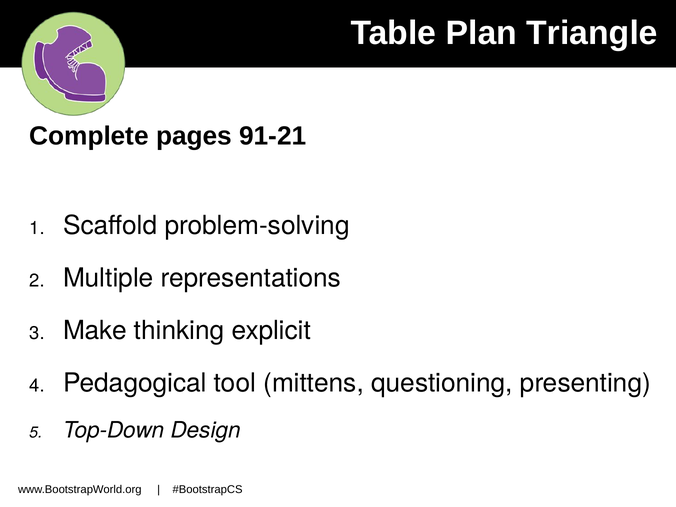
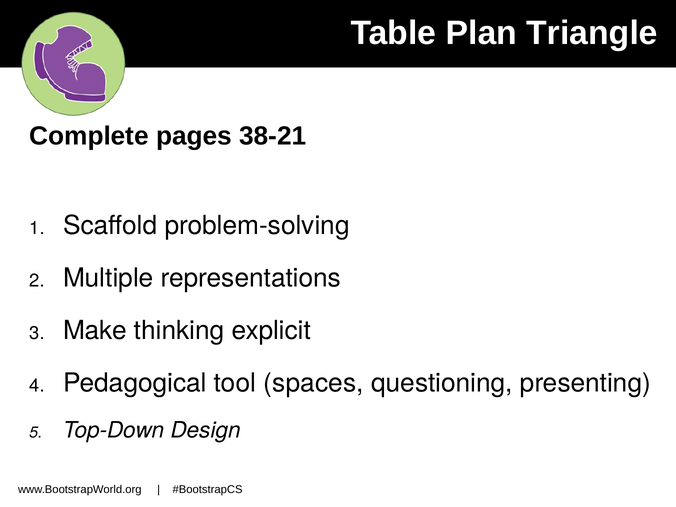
91-21: 91-21 -> 38-21
mittens: mittens -> spaces
